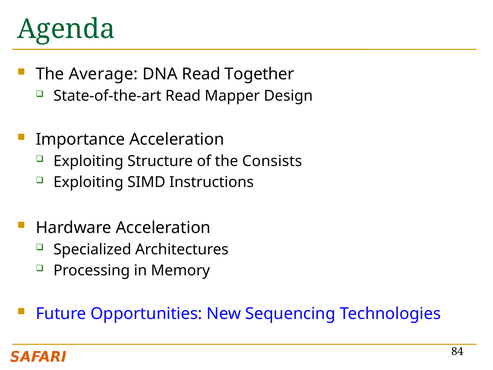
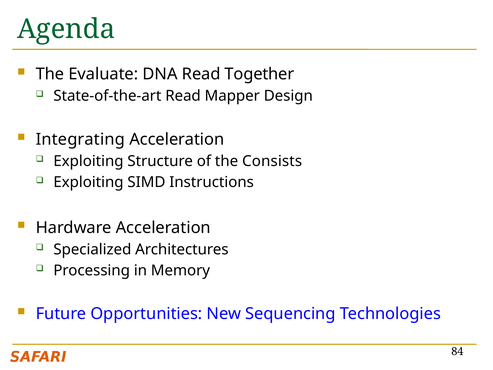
Average: Average -> Evaluate
Importance: Importance -> Integrating
